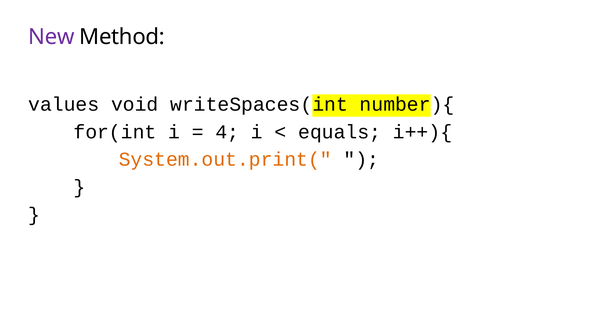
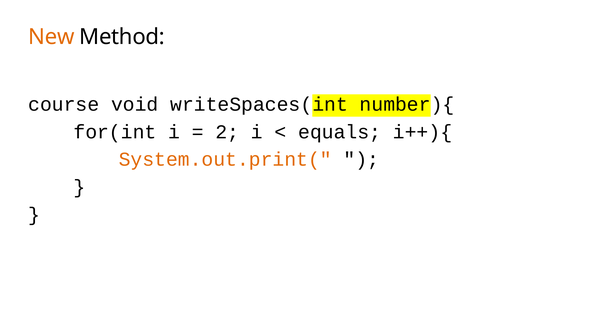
New colour: purple -> orange
values: values -> course
4: 4 -> 2
